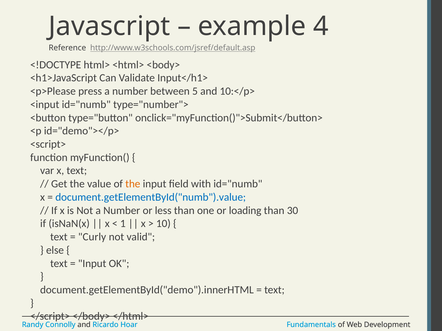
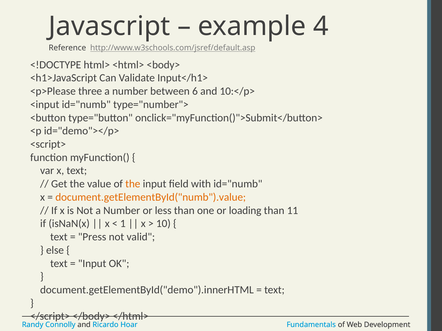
press: press -> three
5: 5 -> 6
document.getElementById("numb").value colour: blue -> orange
30: 30 -> 11
Curly: Curly -> Press
